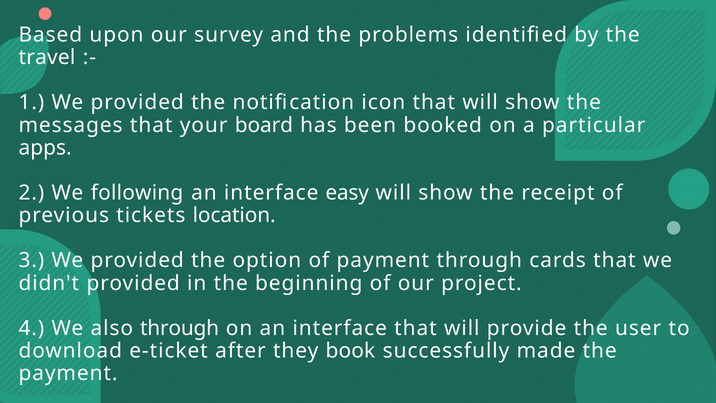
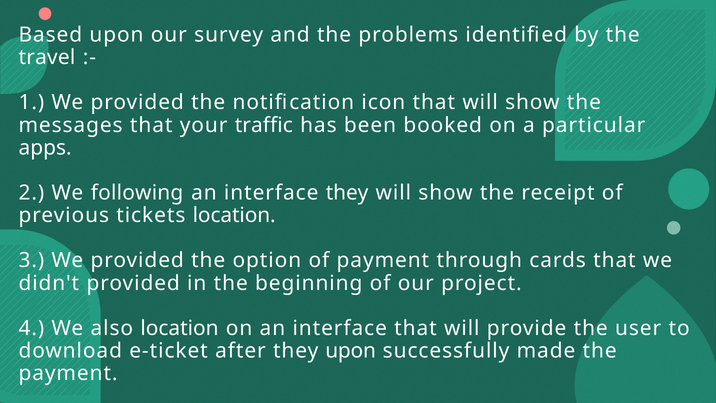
board: board -> traffic
interface easy: easy -> they
also through: through -> location
they book: book -> upon
